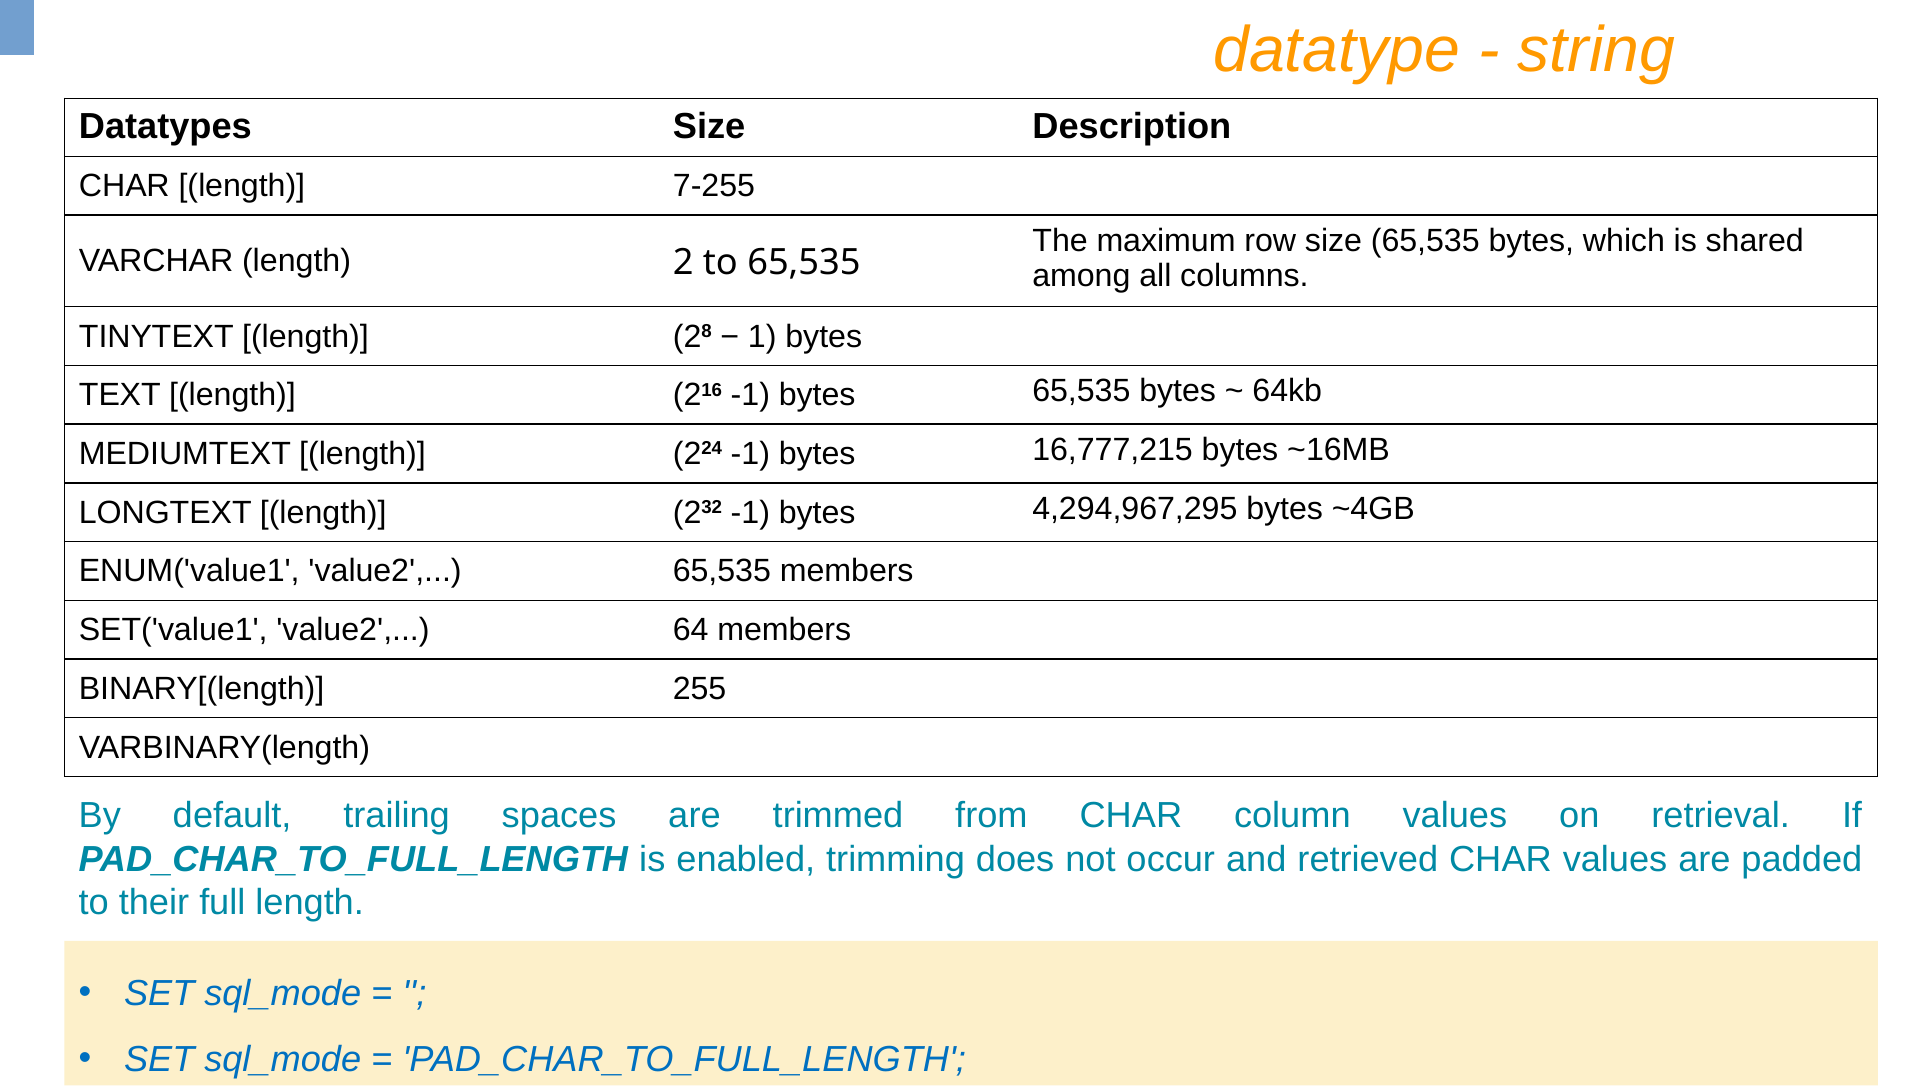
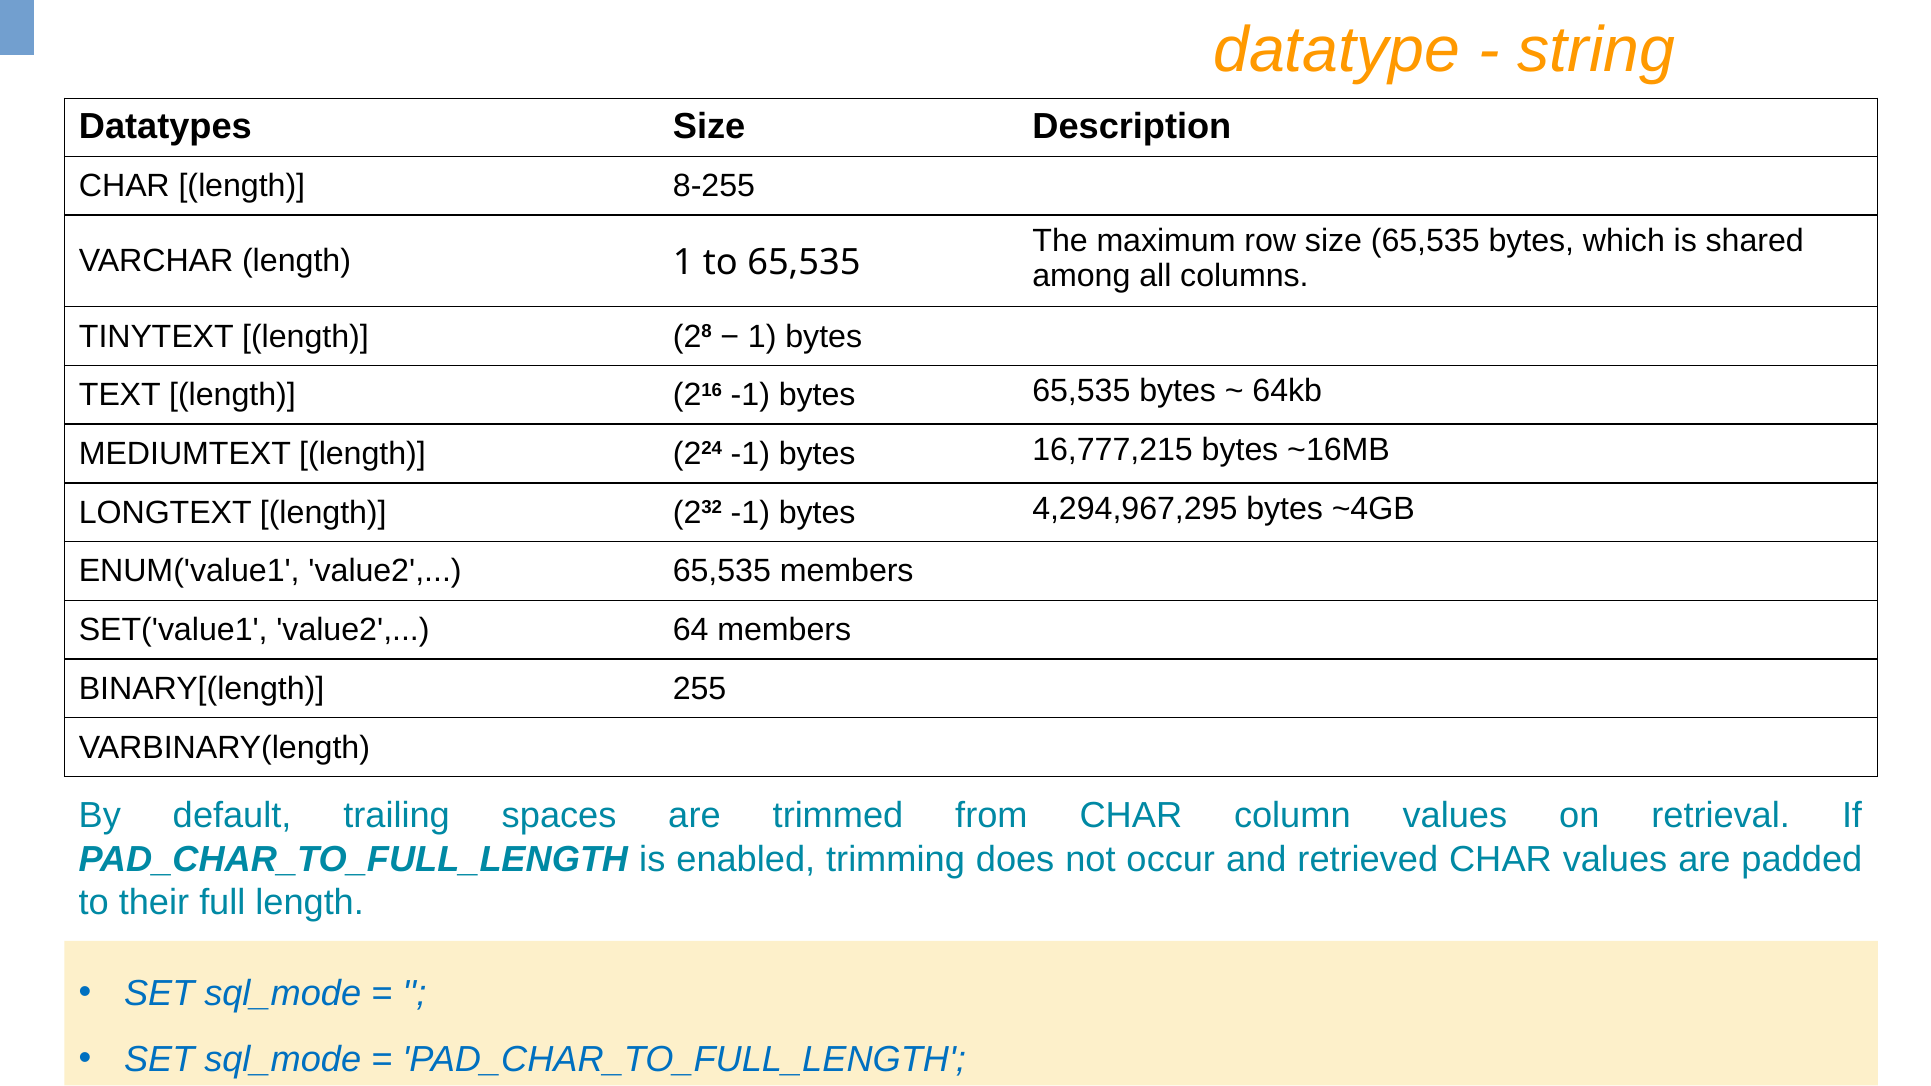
7-255: 7-255 -> 8-255
length 2: 2 -> 1
